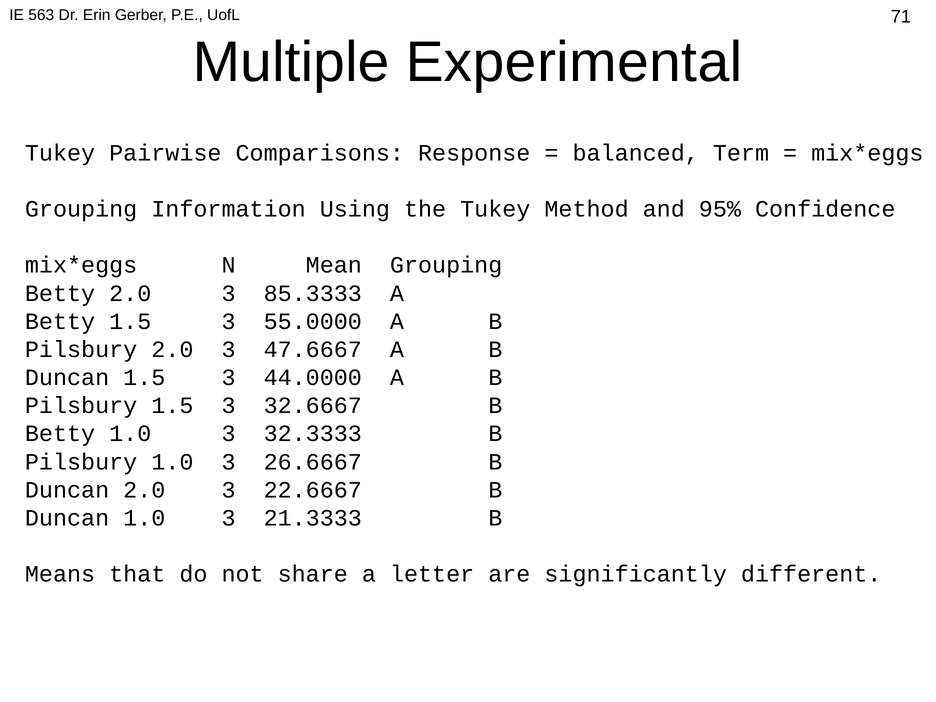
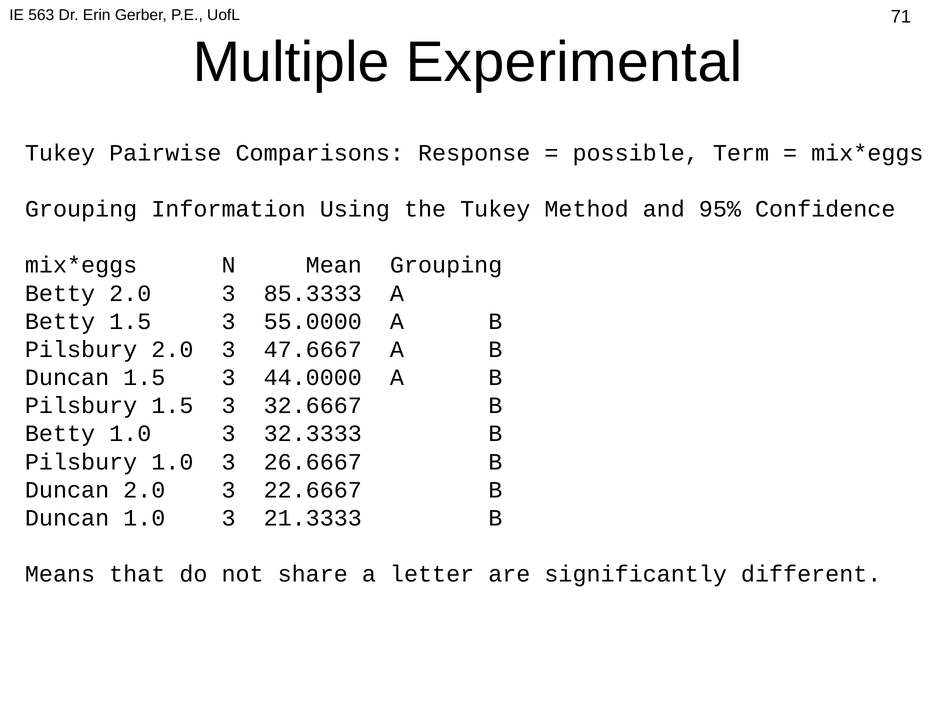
balanced: balanced -> possible
